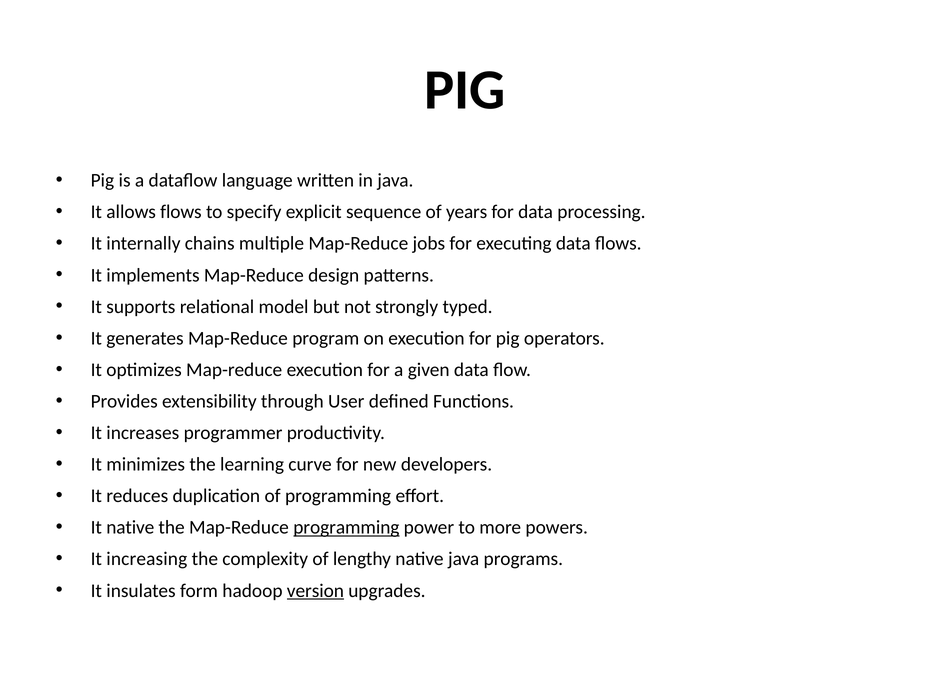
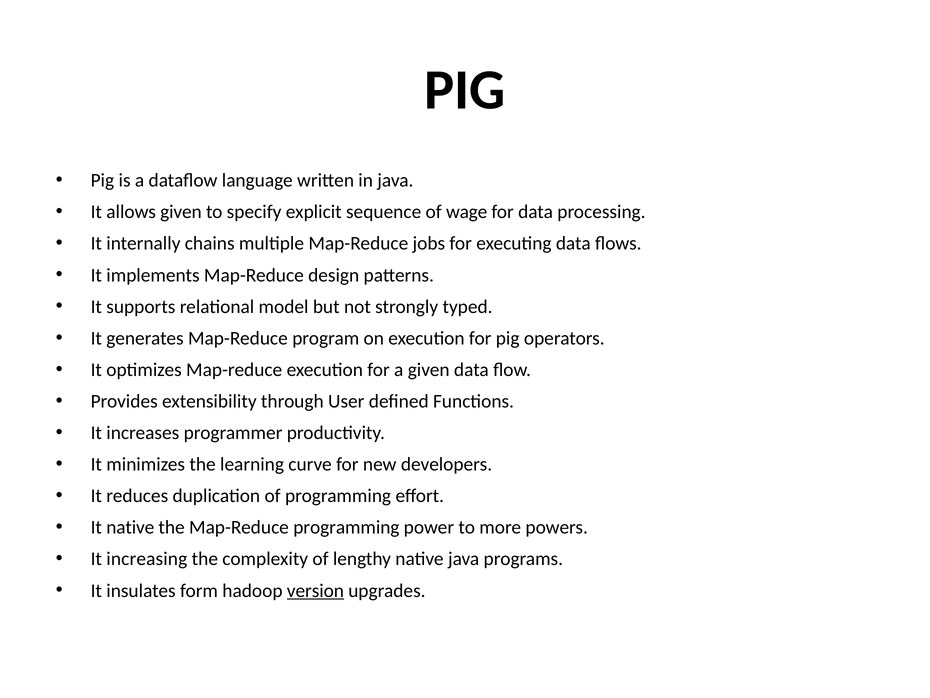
allows flows: flows -> given
years: years -> wage
programming at (346, 527) underline: present -> none
